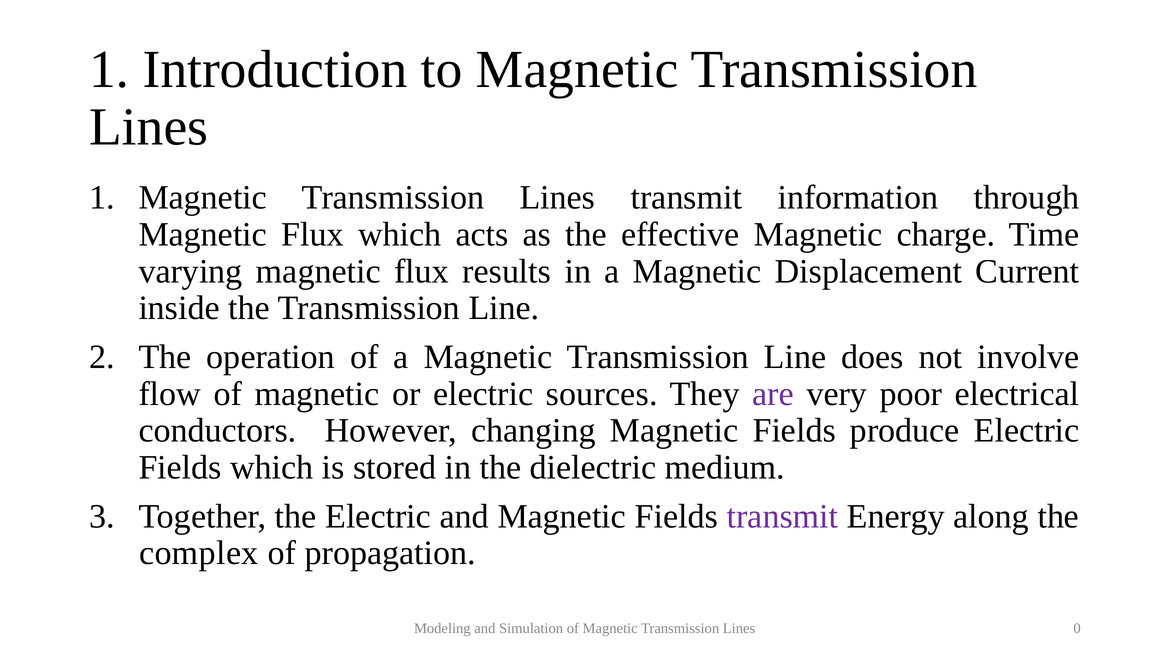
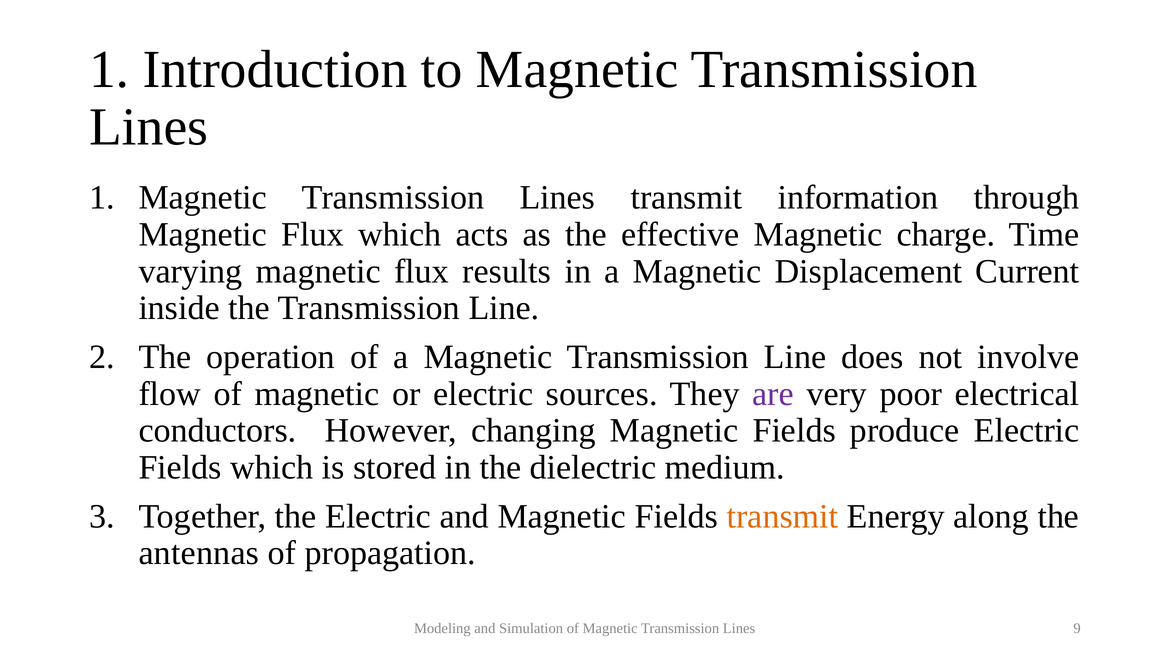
transmit at (782, 516) colour: purple -> orange
complex: complex -> antennas
0: 0 -> 9
